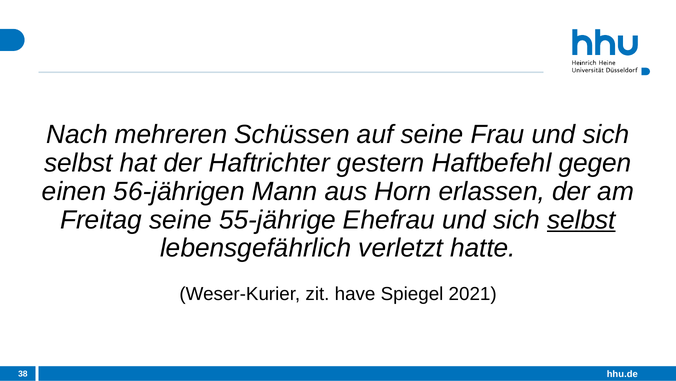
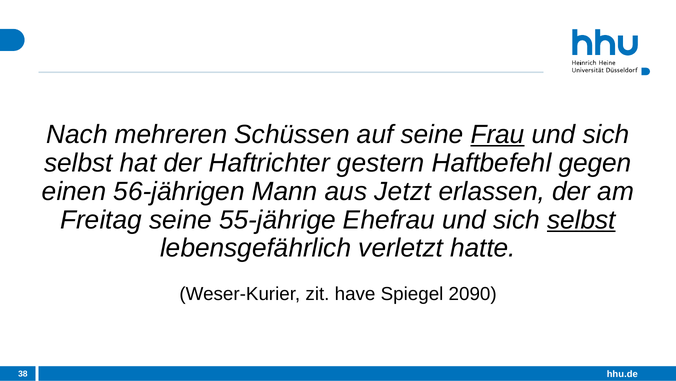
Frau underline: none -> present
Horn: Horn -> Jetzt
2021: 2021 -> 2090
